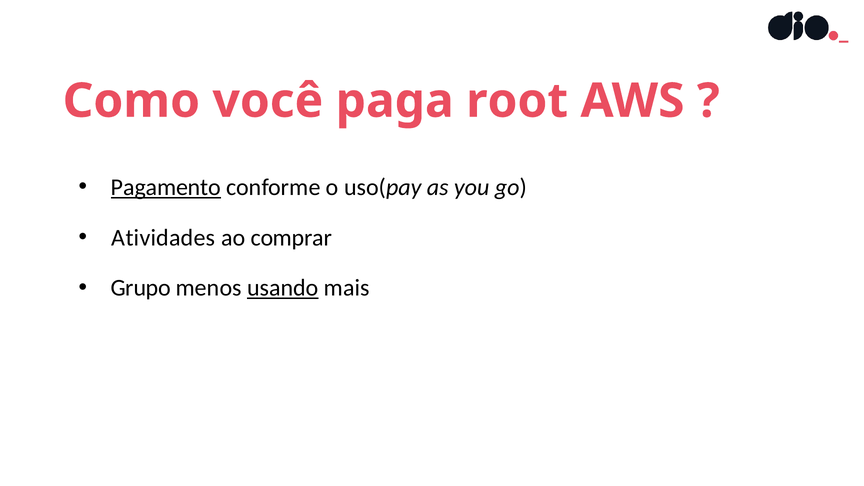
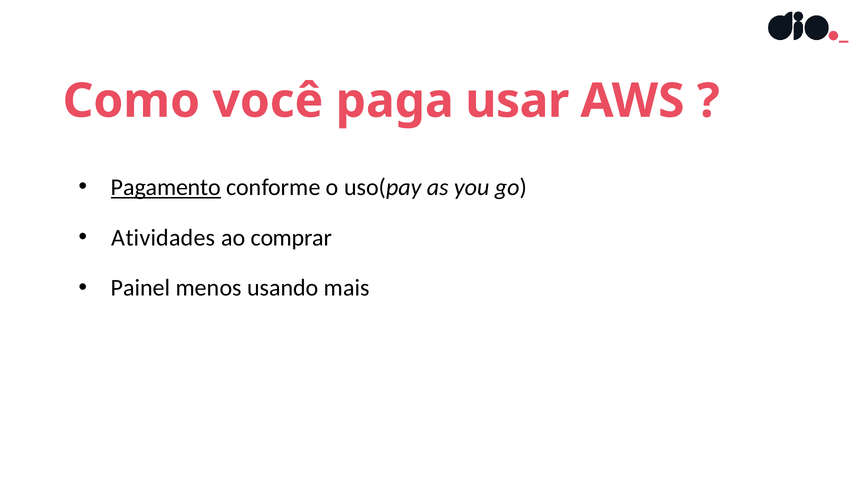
root: root -> usar
Grupo: Grupo -> Painel
usando underline: present -> none
